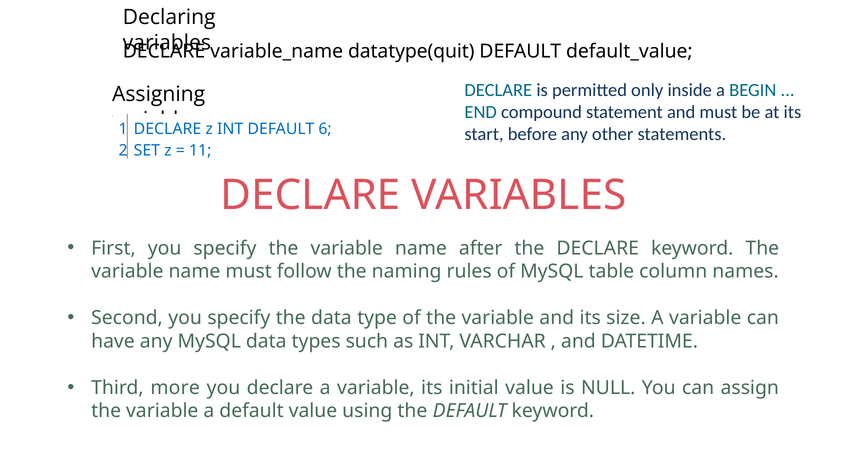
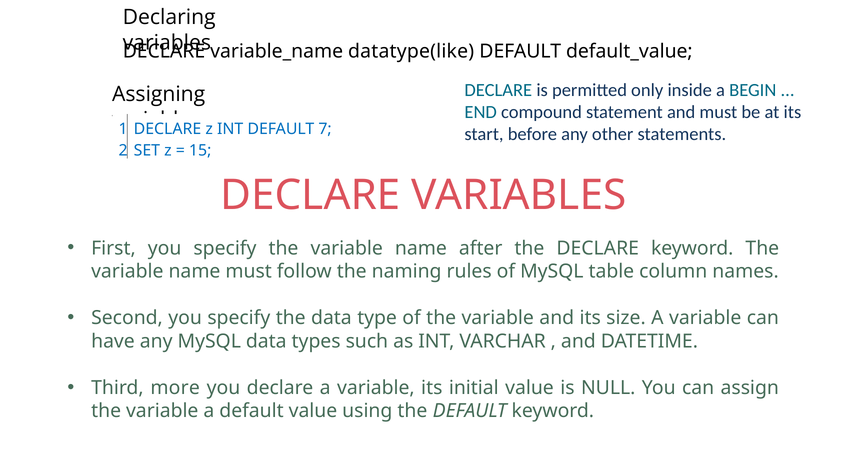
datatype(quit: datatype(quit -> datatype(like
6: 6 -> 7
11: 11 -> 15
